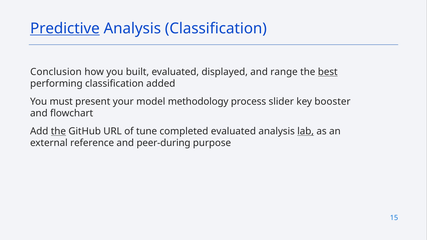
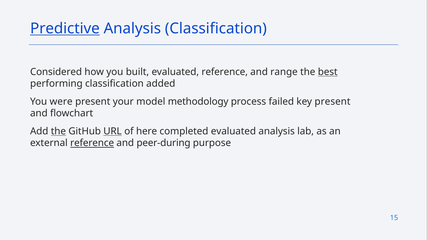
Conclusion: Conclusion -> Considered
evaluated displayed: displayed -> reference
must: must -> were
slider: slider -> failed
key booster: booster -> present
URL underline: none -> present
tune: tune -> here
lab underline: present -> none
reference at (92, 143) underline: none -> present
